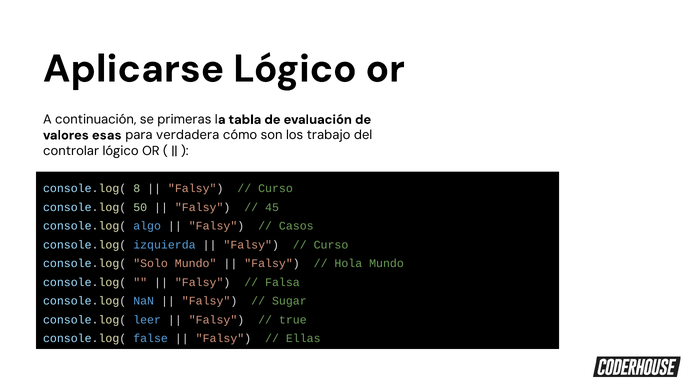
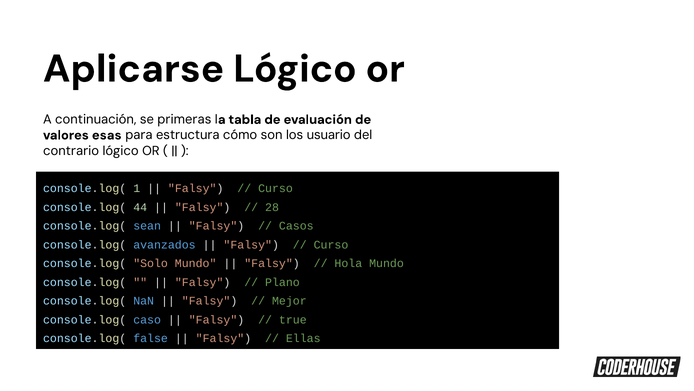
verdadera: verdadera -> estructura
trabajo: trabajo -> usuario
controlar: controlar -> contrario
8: 8 -> 1
50: 50 -> 44
45: 45 -> 28
algo: algo -> sean
izquierda: izquierda -> avanzados
Falsa: Falsa -> Plano
Sugar: Sugar -> Mejor
leer: leer -> caso
